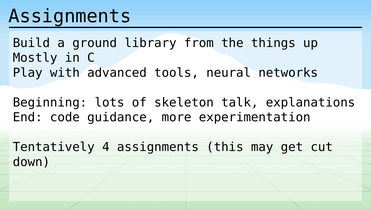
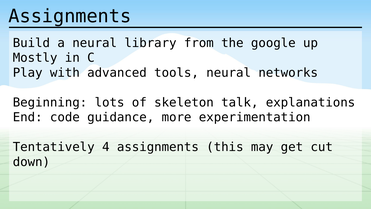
a ground: ground -> neural
things: things -> google
